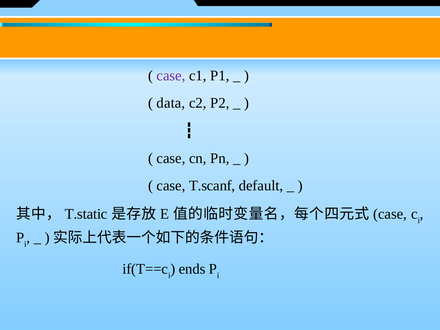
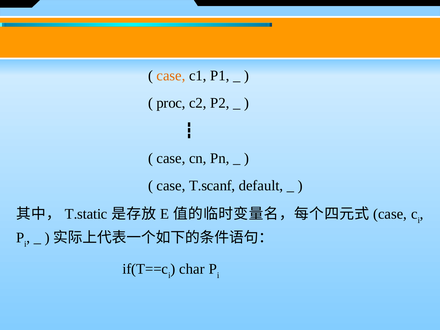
case at (171, 76) colour: purple -> orange
data: data -> proc
ends: ends -> char
